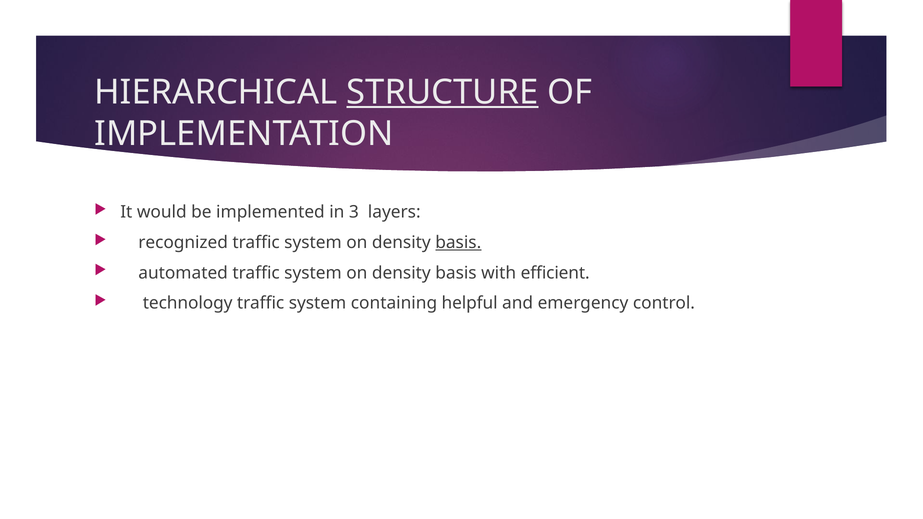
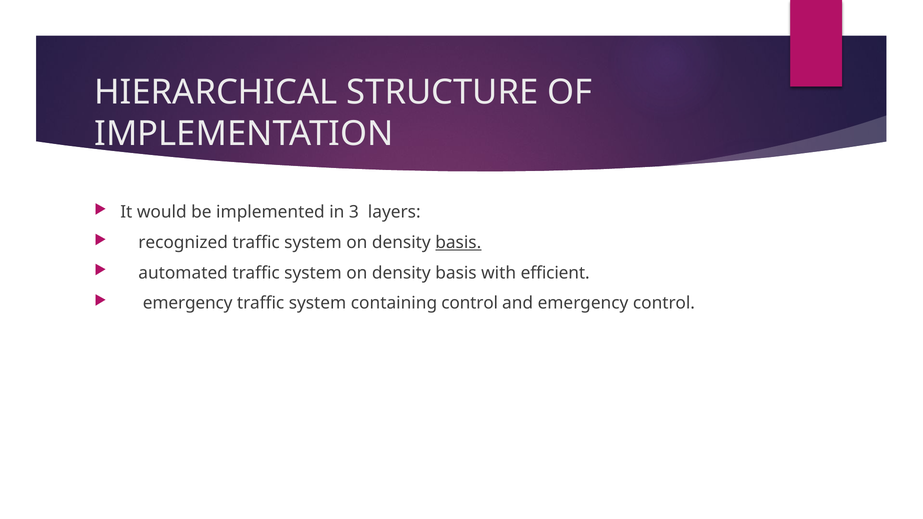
STRUCTURE underline: present -> none
technology at (188, 303): technology -> emergency
containing helpful: helpful -> control
